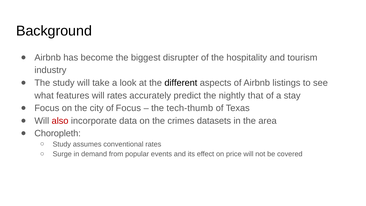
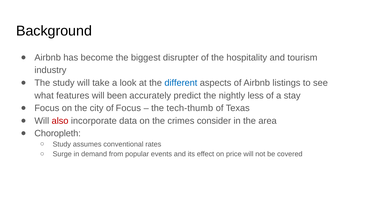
different colour: black -> blue
will rates: rates -> been
that: that -> less
datasets: datasets -> consider
